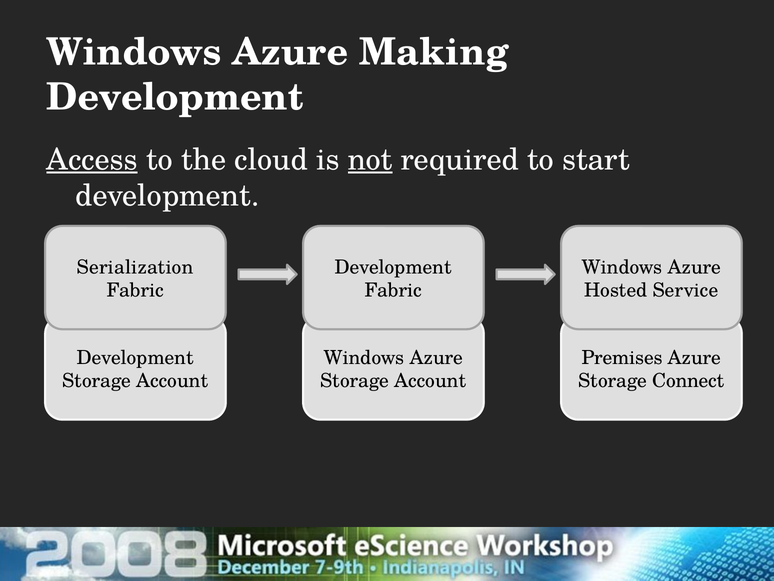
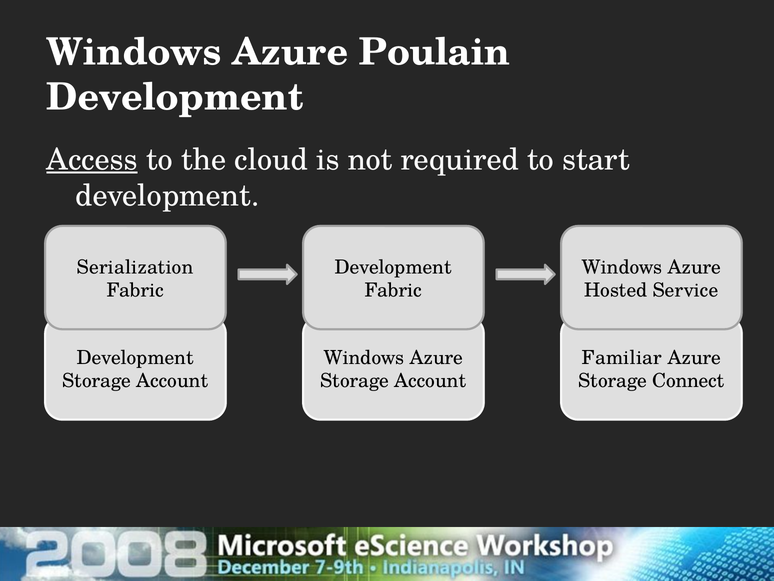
Making: Making -> Poulain
not underline: present -> none
Premises: Premises -> Familiar
